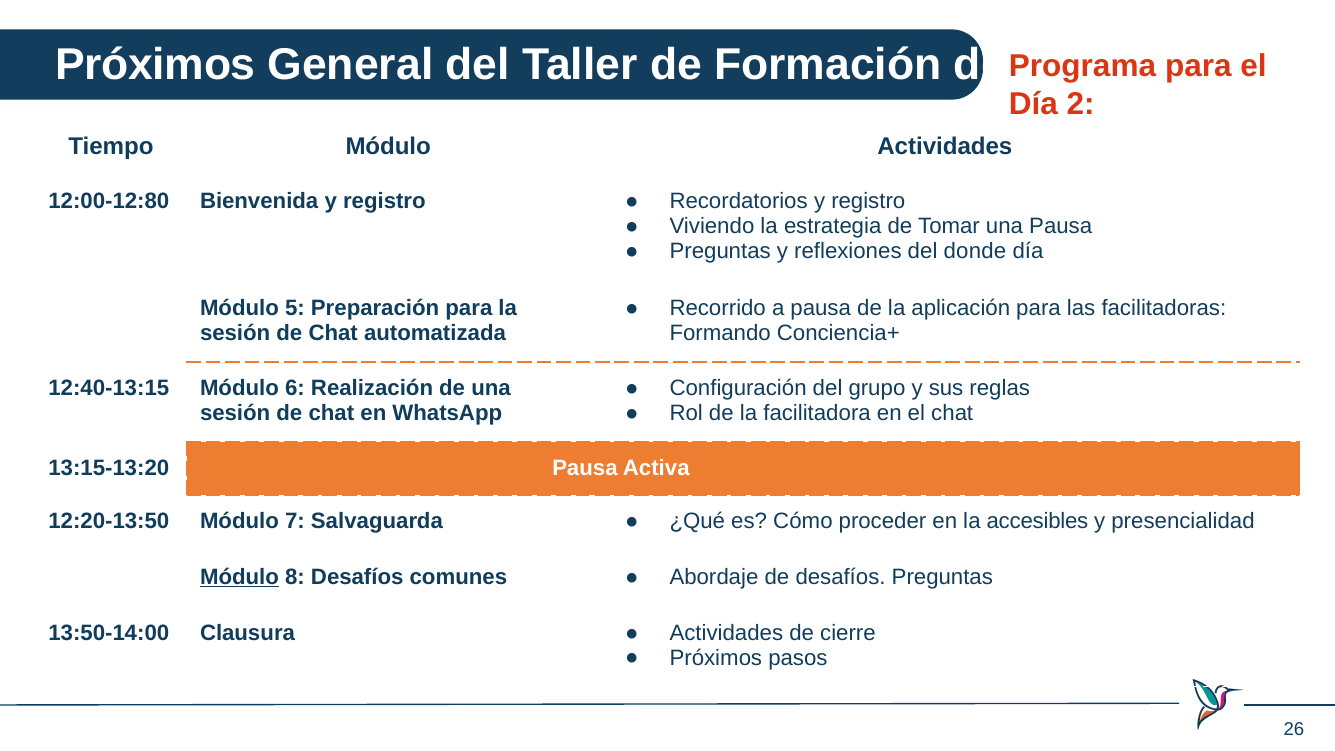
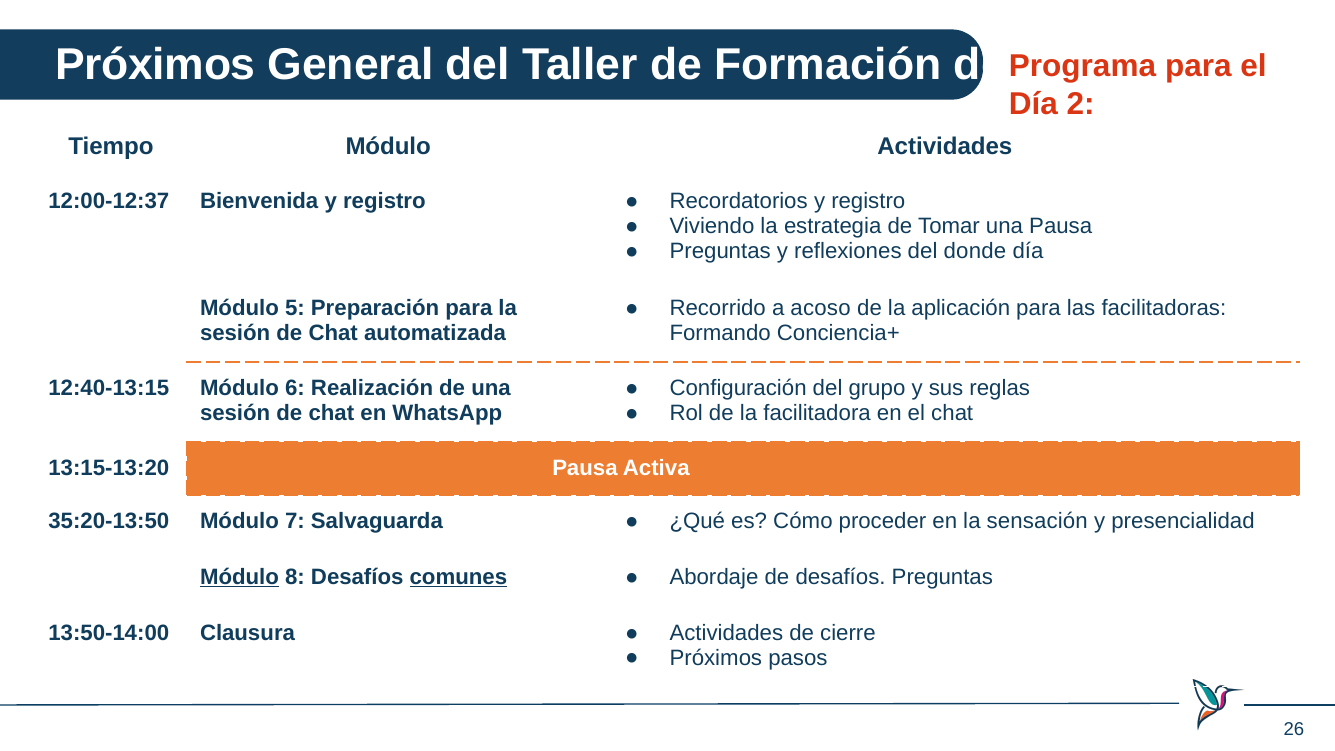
12:00-12:80: 12:00-12:80 -> 12:00-12:37
a pausa: pausa -> acoso
12:20-13:50: 12:20-13:50 -> 35:20-13:50
accesibles: accesibles -> sensación
comunes underline: none -> present
